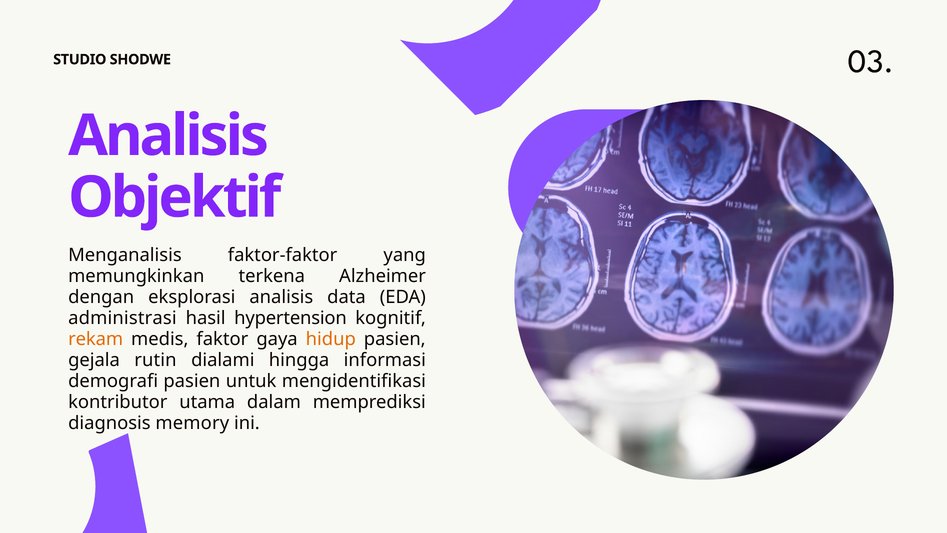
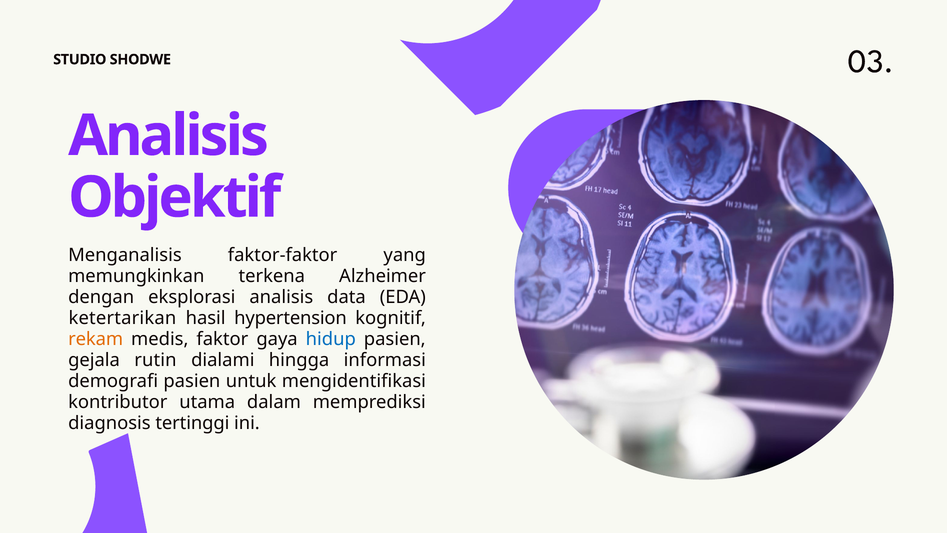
administrasi: administrasi -> ketertarikan
hidup colour: orange -> blue
memory: memory -> tertinggi
